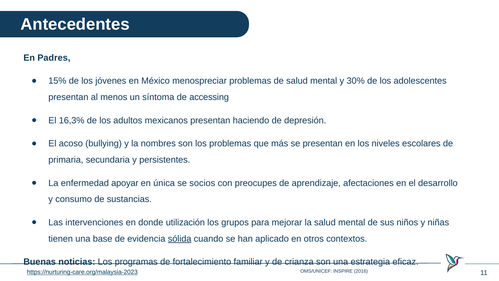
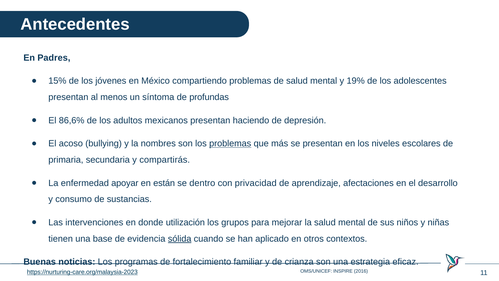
menospreciar: menospreciar -> compartiendo
30%: 30% -> 19%
accessing: accessing -> profundas
16,3%: 16,3% -> 86,6%
problemas at (230, 143) underline: none -> present
persistentes: persistentes -> compartirás
única: única -> están
socios: socios -> dentro
preocupes: preocupes -> privacidad
